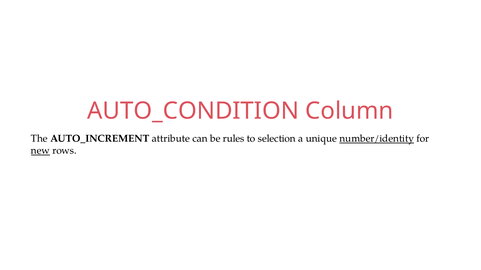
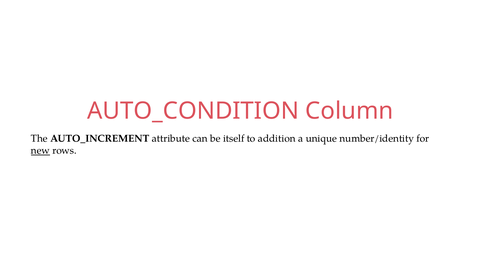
rules: rules -> itself
selection: selection -> addition
number/identity underline: present -> none
